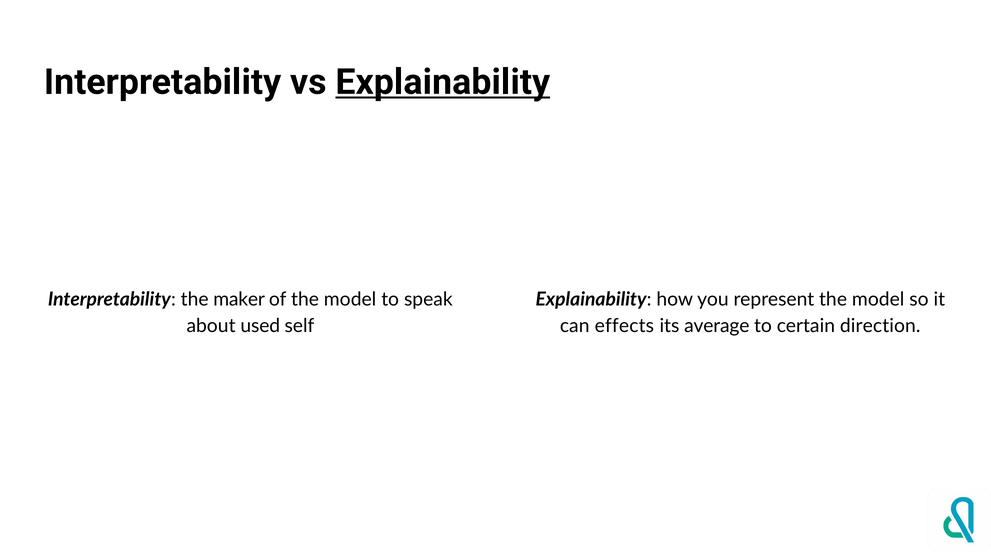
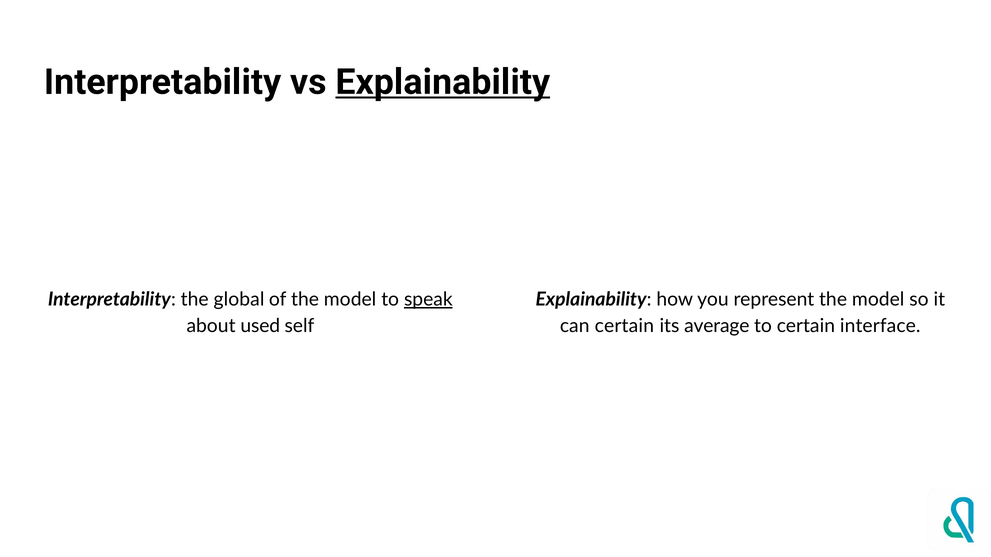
maker: maker -> global
speak underline: none -> present
can effects: effects -> certain
direction: direction -> interface
